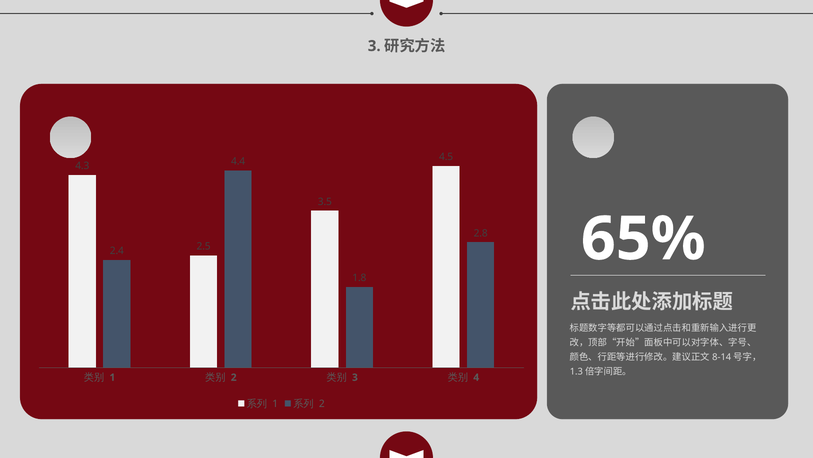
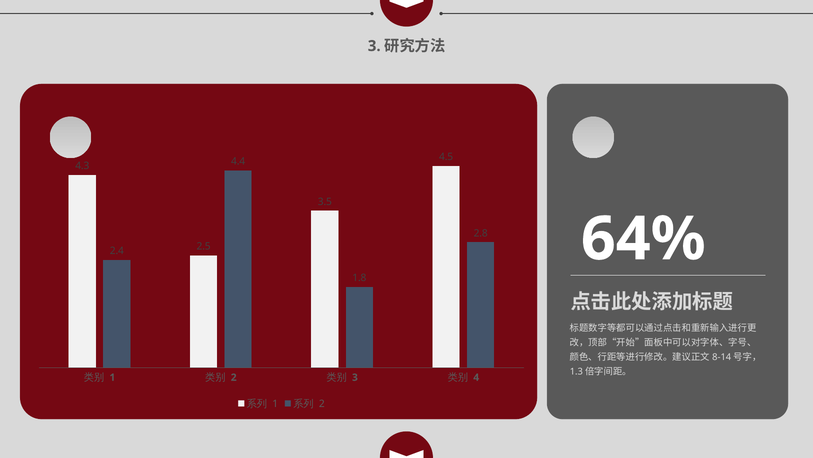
65%: 65% -> 64%
